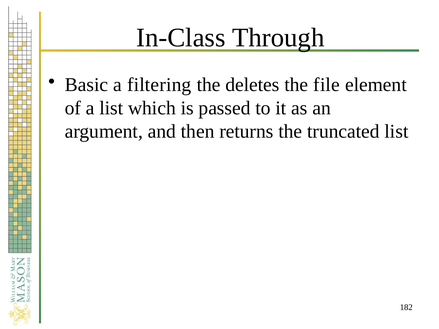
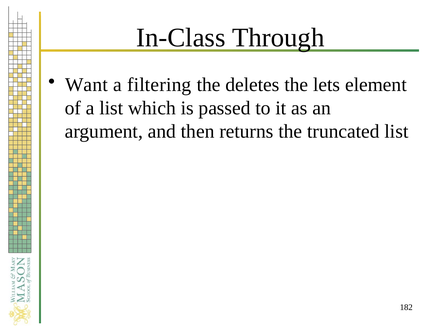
Basic: Basic -> Want
file: file -> lets
